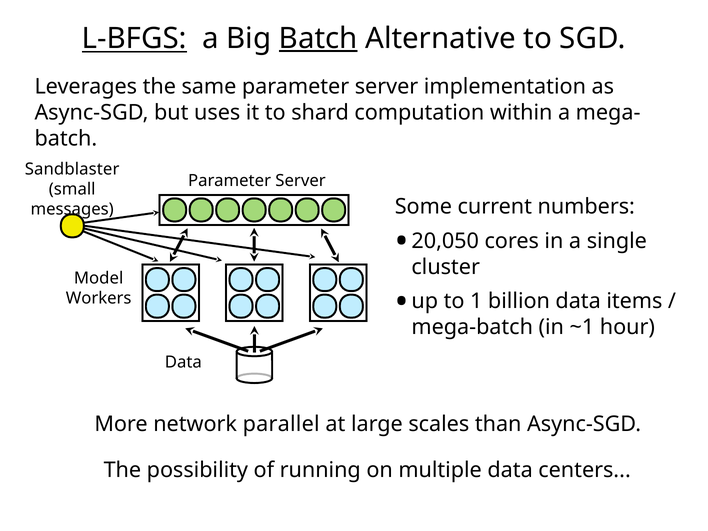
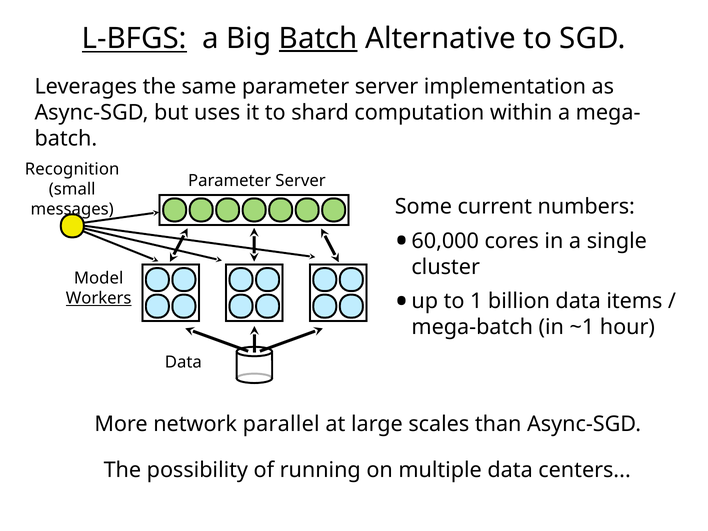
Sandblaster: Sandblaster -> Recognition
20,050: 20,050 -> 60,000
Workers underline: none -> present
